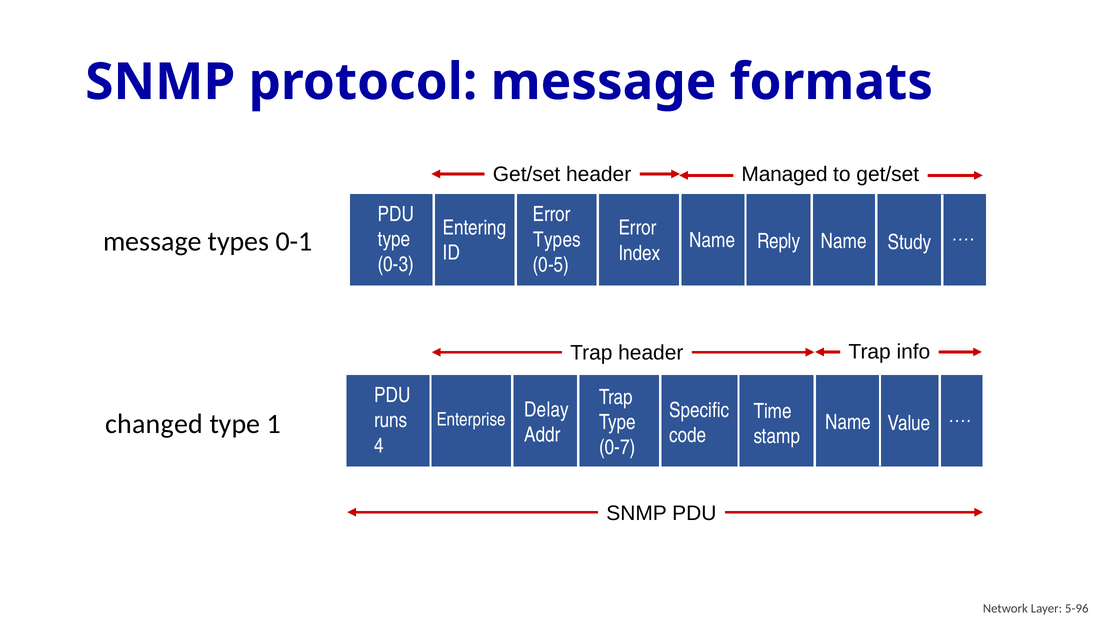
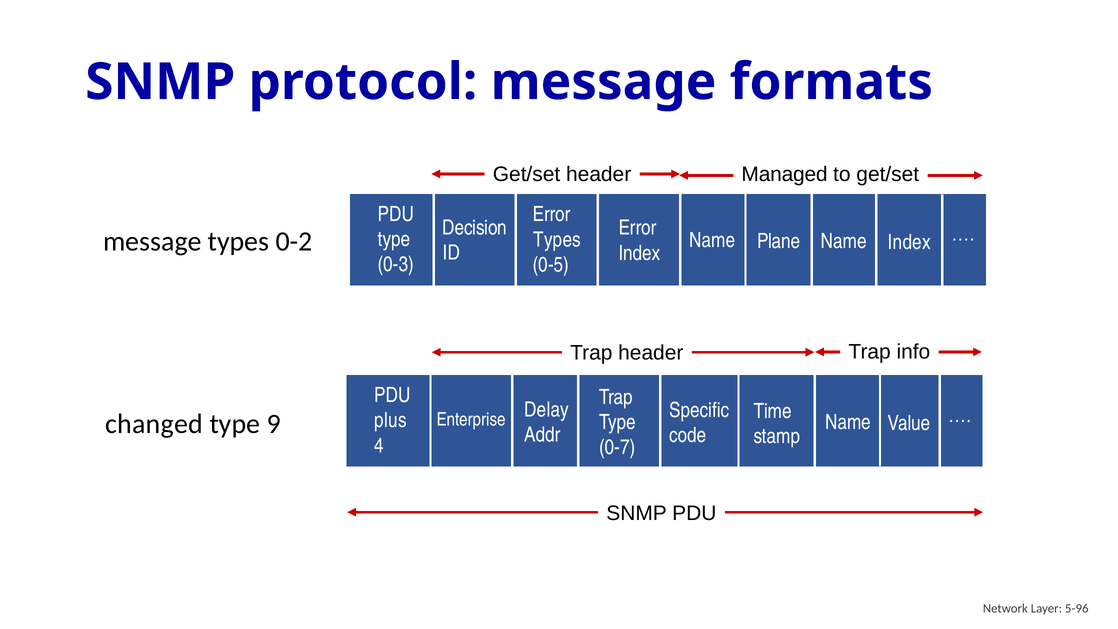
Entering: Entering -> Decision
0-1: 0-1 -> 0-2
Reply: Reply -> Plane
Name Study: Study -> Index
runs: runs -> plus
1: 1 -> 9
